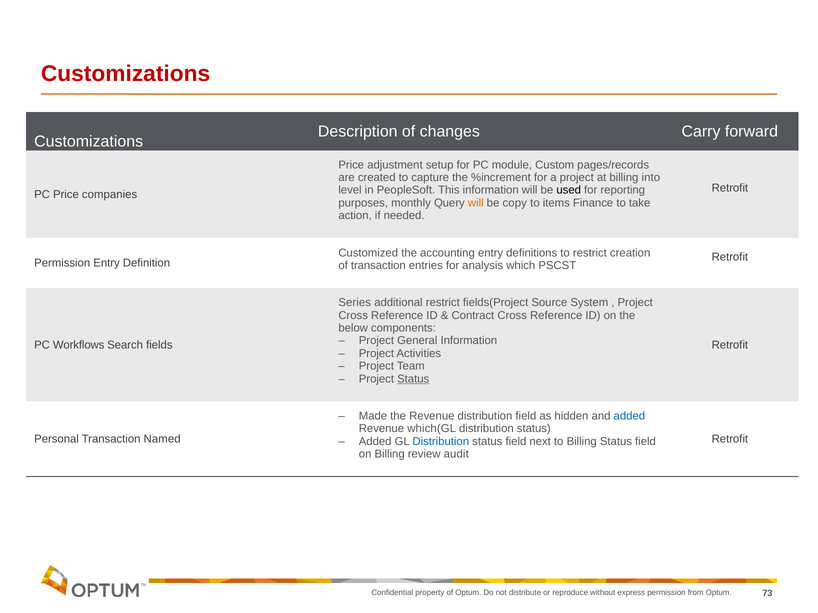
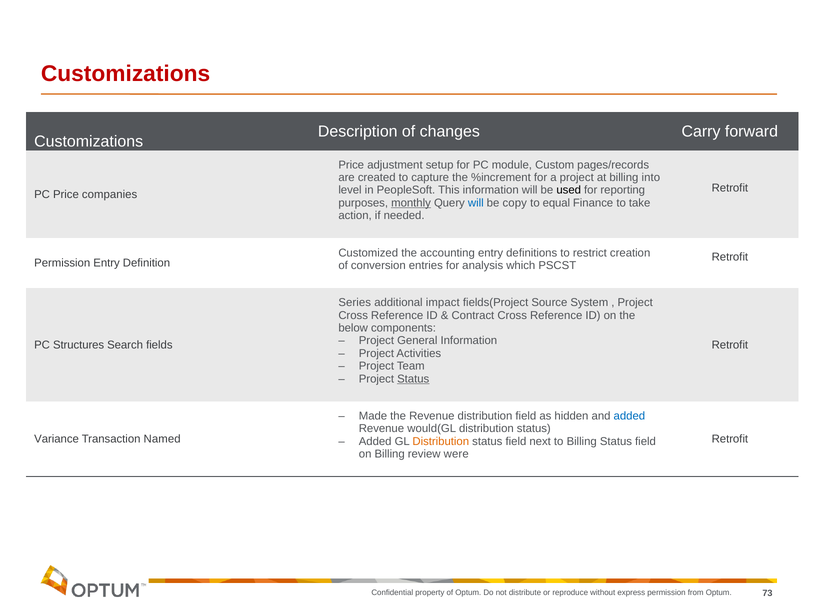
monthly underline: none -> present
will at (476, 203) colour: orange -> blue
items: items -> equal
of transaction: transaction -> conversion
additional restrict: restrict -> impact
Workflows: Workflows -> Structures
which(GL: which(GL -> would(GL
Personal: Personal -> Variance
Distribution at (441, 442) colour: blue -> orange
audit: audit -> were
